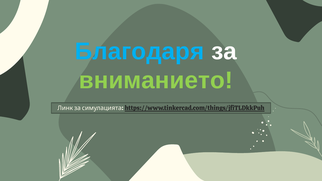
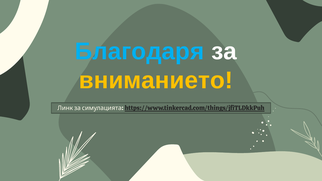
вниманието colour: light green -> yellow
